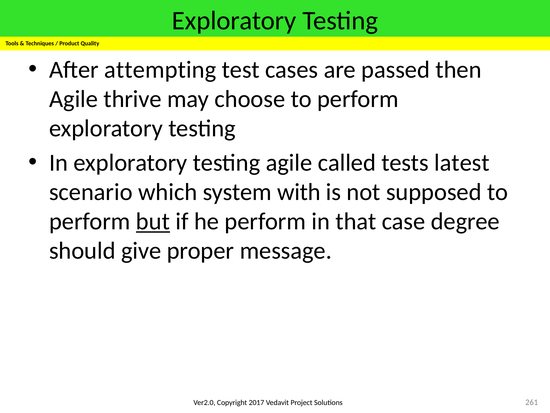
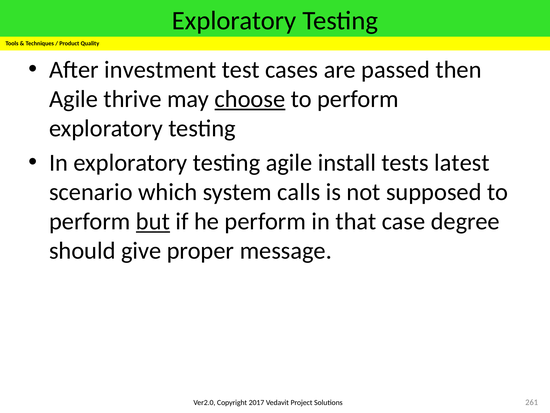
attempting: attempting -> investment
choose underline: none -> present
called: called -> install
with: with -> calls
